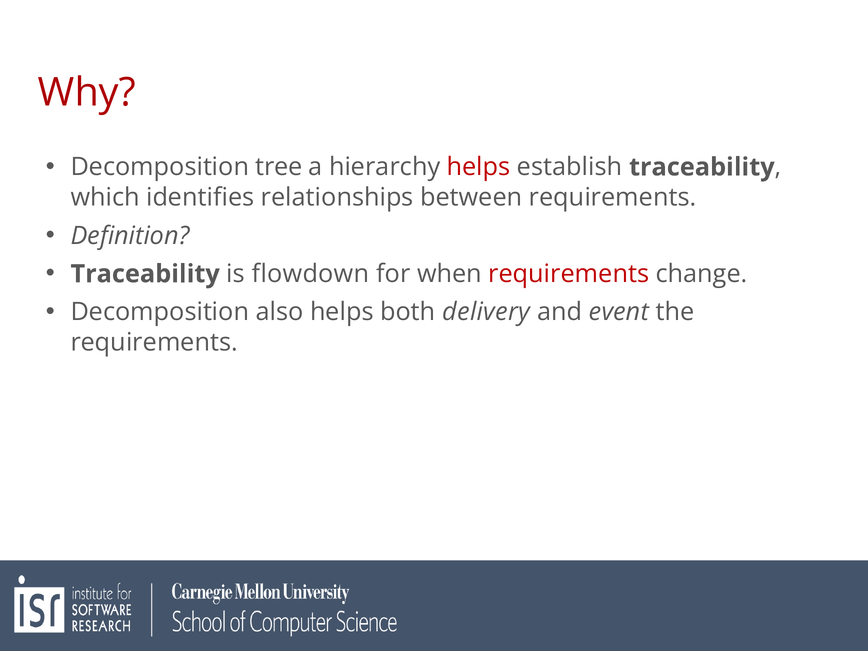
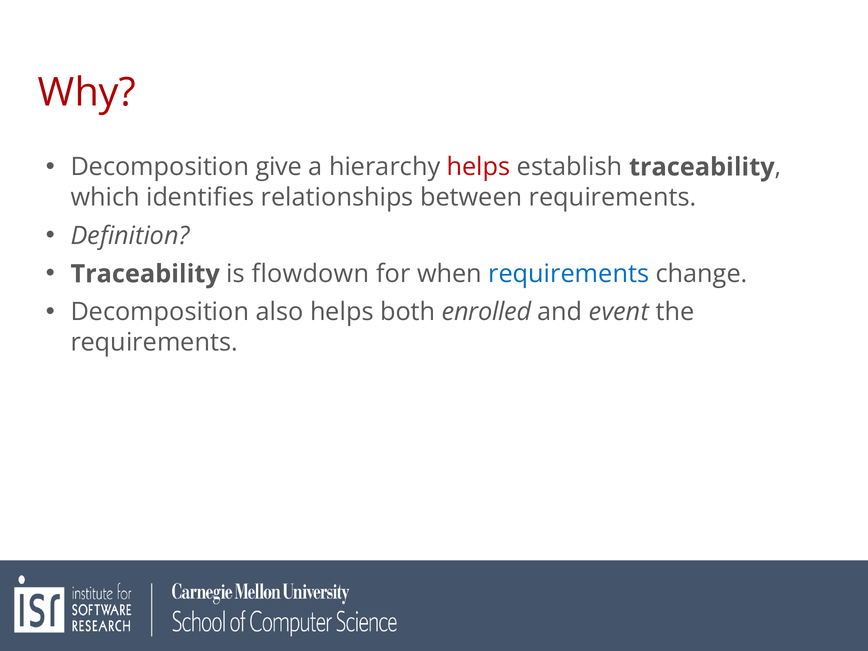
tree: tree -> give
requirements at (569, 274) colour: red -> blue
delivery: delivery -> enrolled
